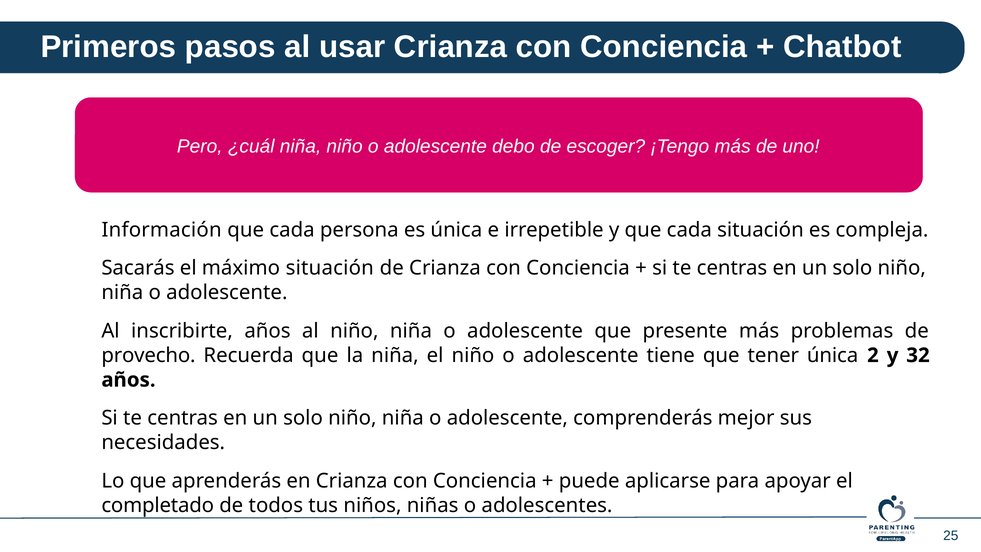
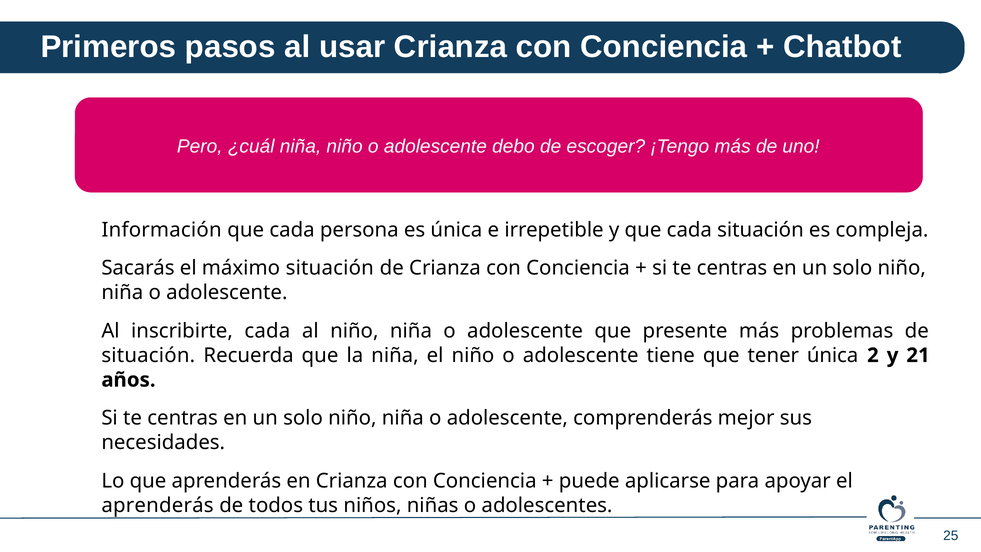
inscribirte años: años -> cada
provecho at (148, 355): provecho -> situación
32: 32 -> 21
completado at (158, 505): completado -> aprenderás
